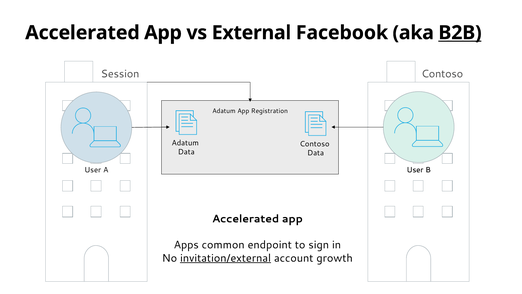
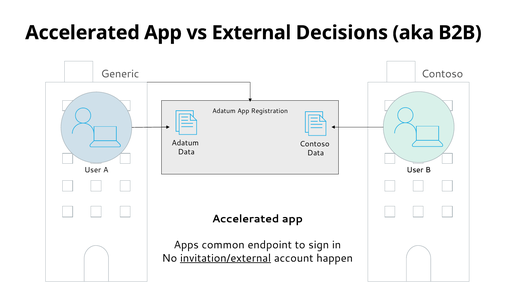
Facebook: Facebook -> Decisions
B2B underline: present -> none
Session: Session -> Generic
growth: growth -> happen
